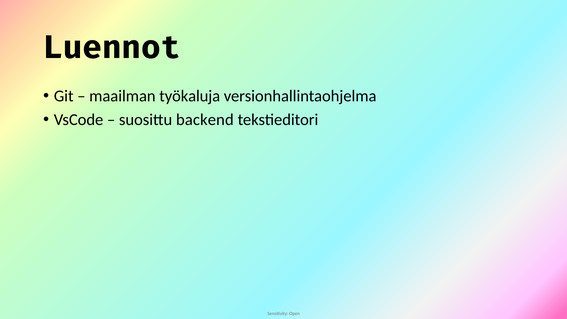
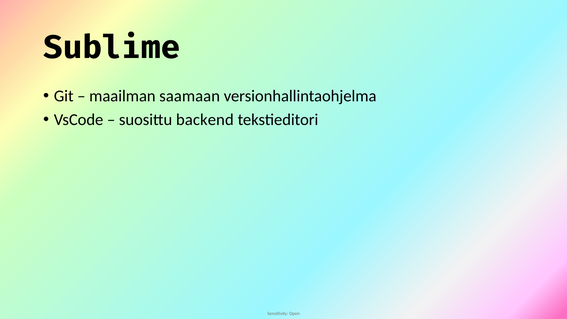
Luennot: Luennot -> Sublime
työkaluja: työkaluja -> saamaan
